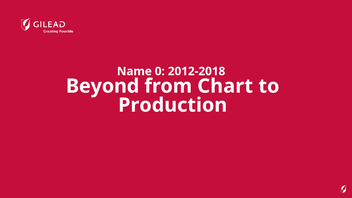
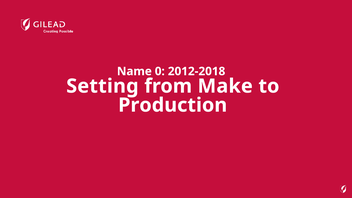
Beyond: Beyond -> Setting
Chart: Chart -> Make
